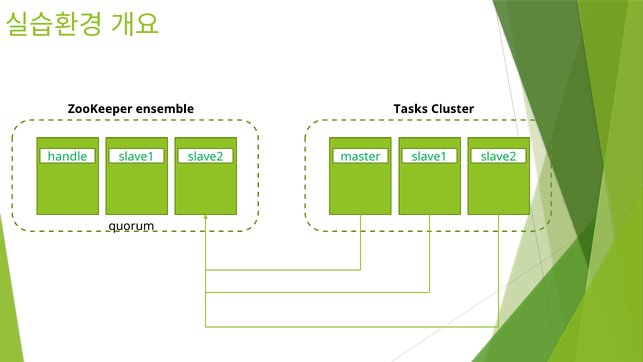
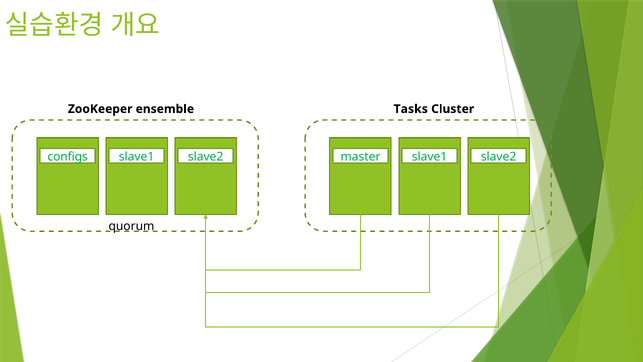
handle: handle -> configs
